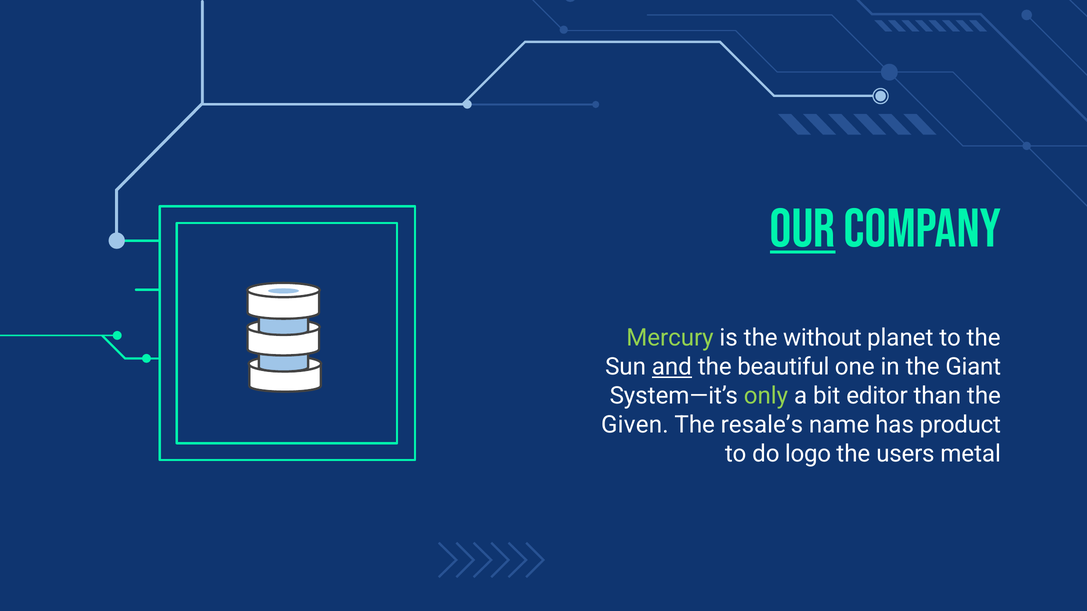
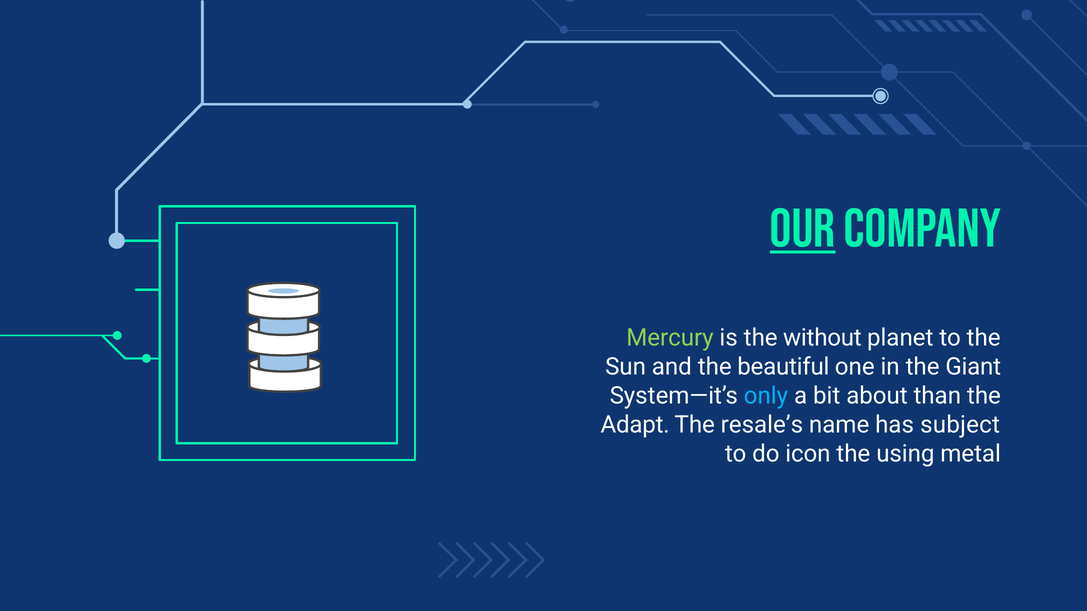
and underline: present -> none
only colour: light green -> light blue
editor: editor -> about
Given: Given -> Adapt
product: product -> subject
logo: logo -> icon
users: users -> using
